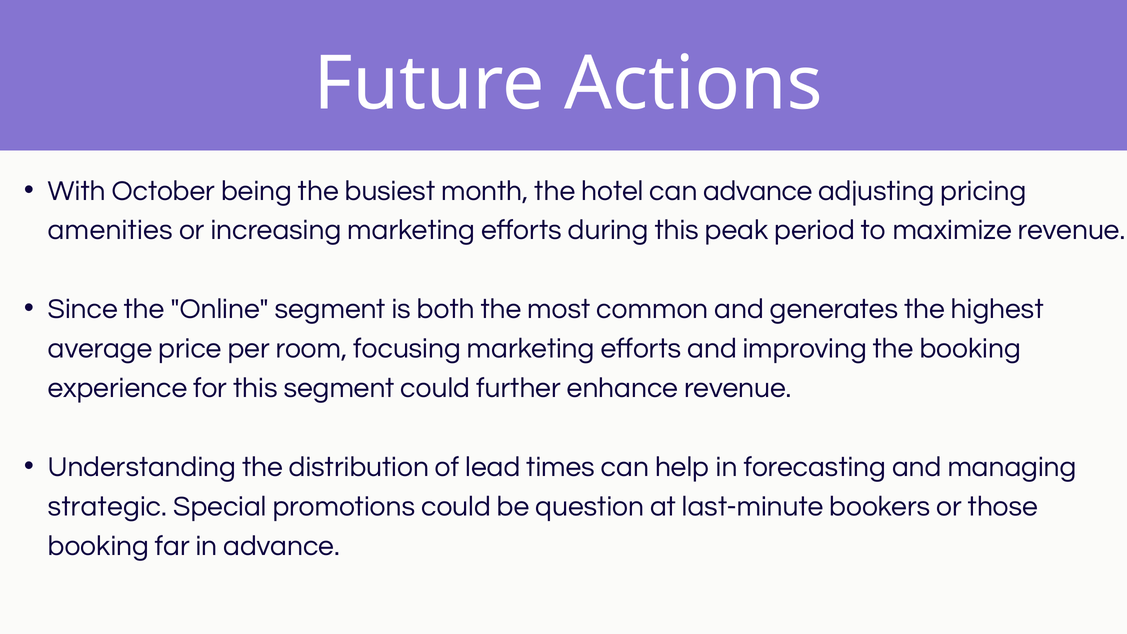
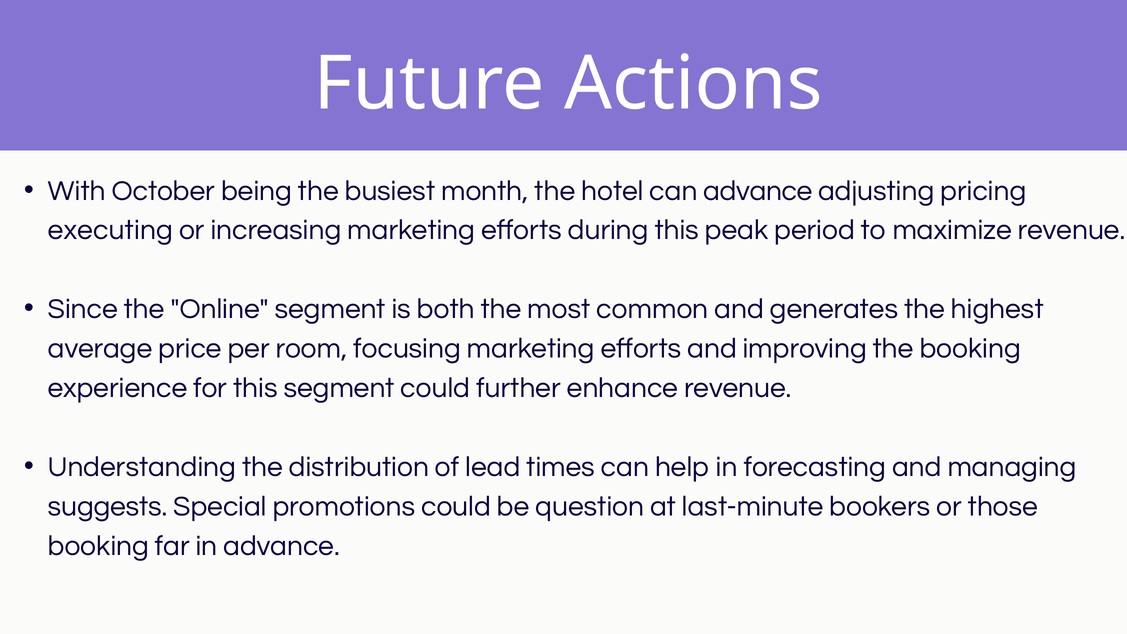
amenities: amenities -> executing
strategic: strategic -> suggests
